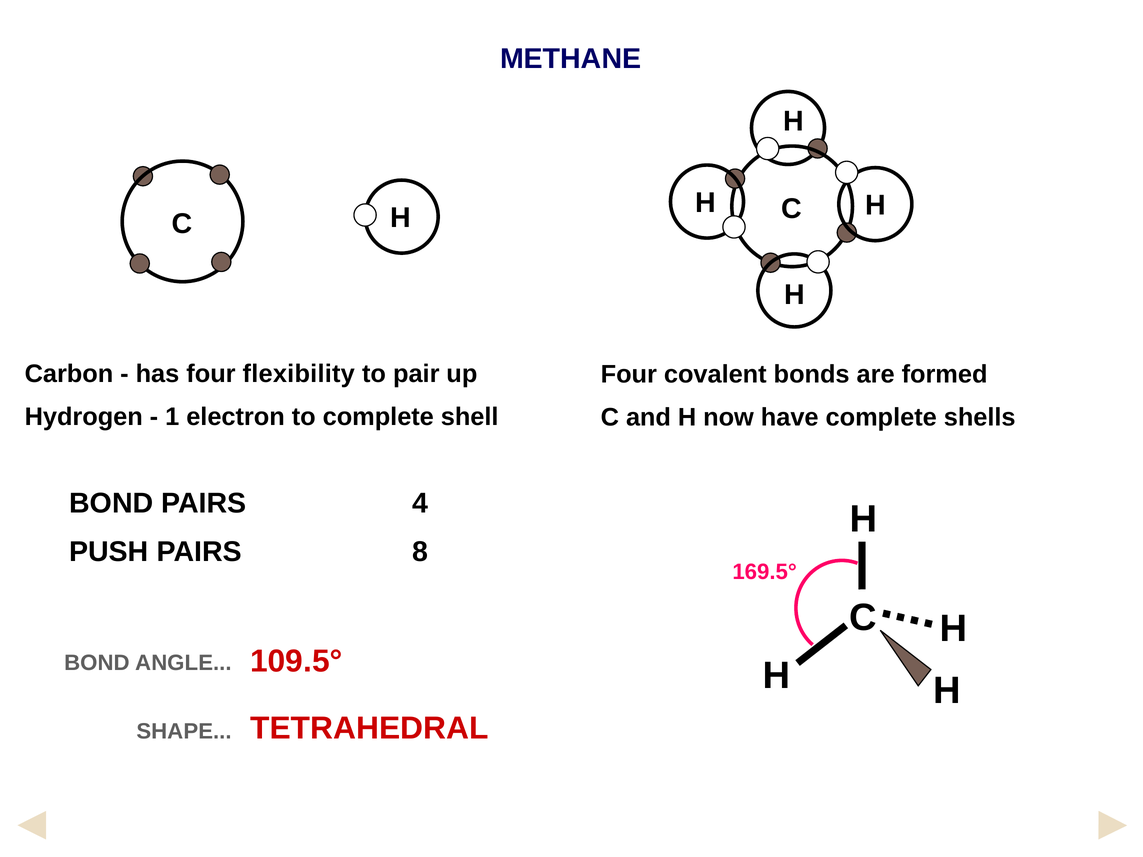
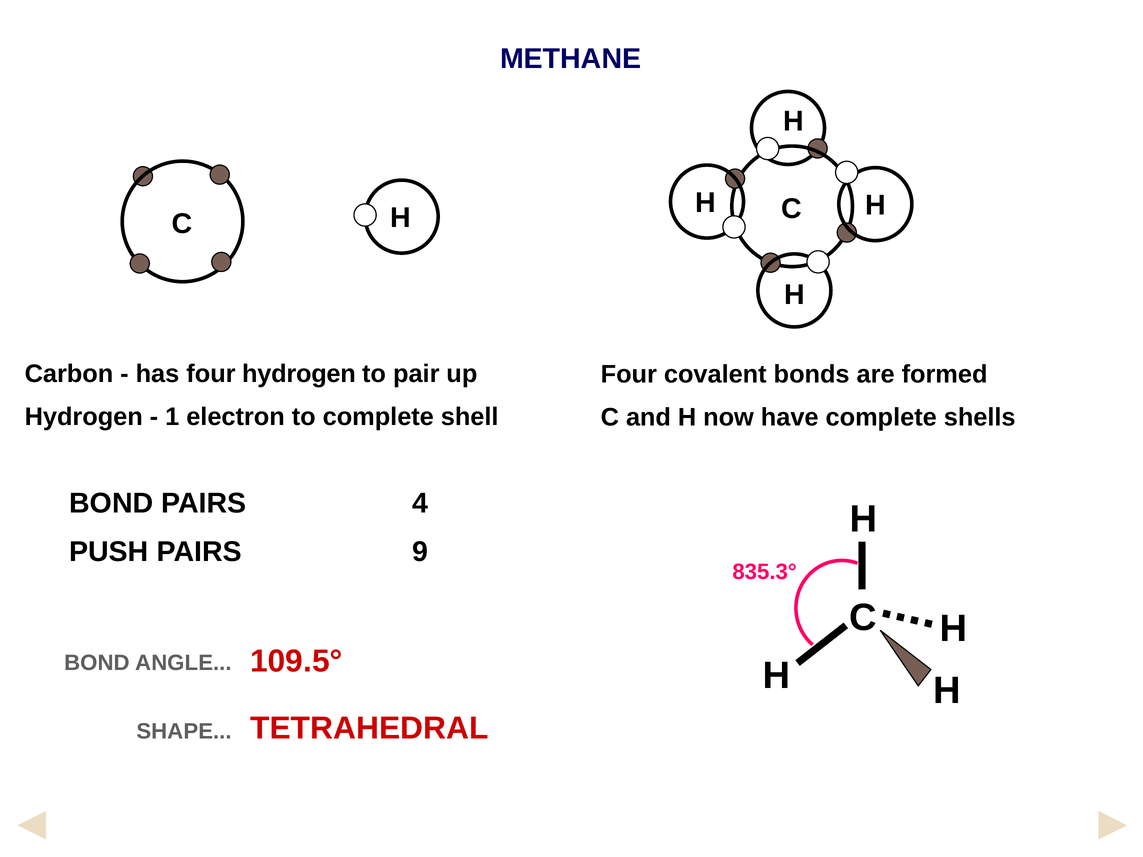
four flexibility: flexibility -> hydrogen
8: 8 -> 9
169.5°: 169.5° -> 835.3°
